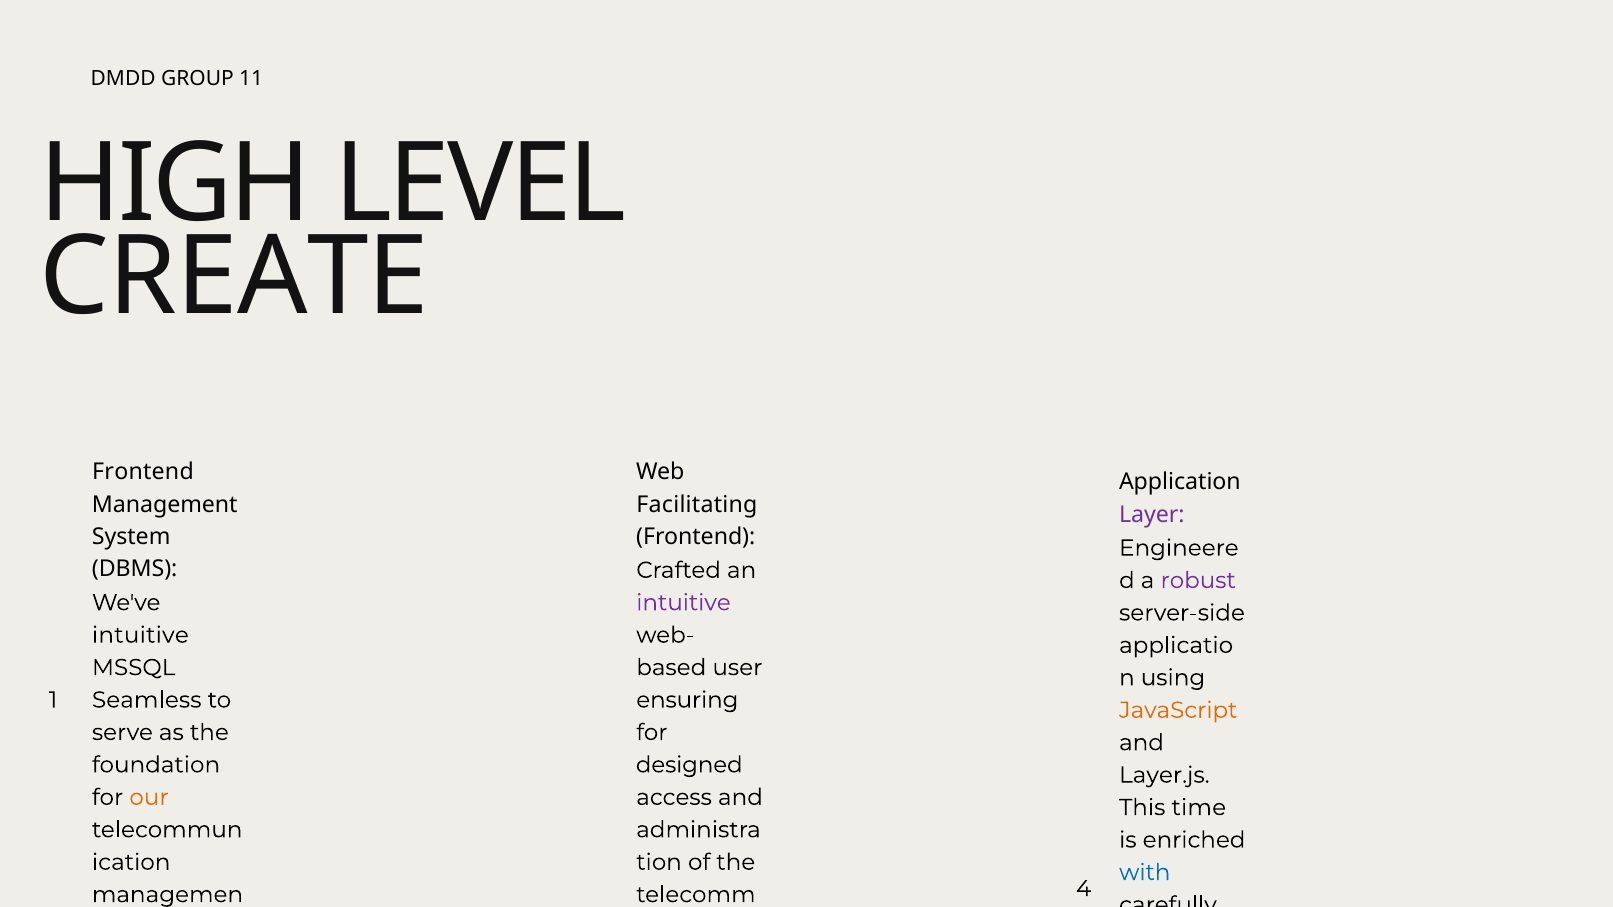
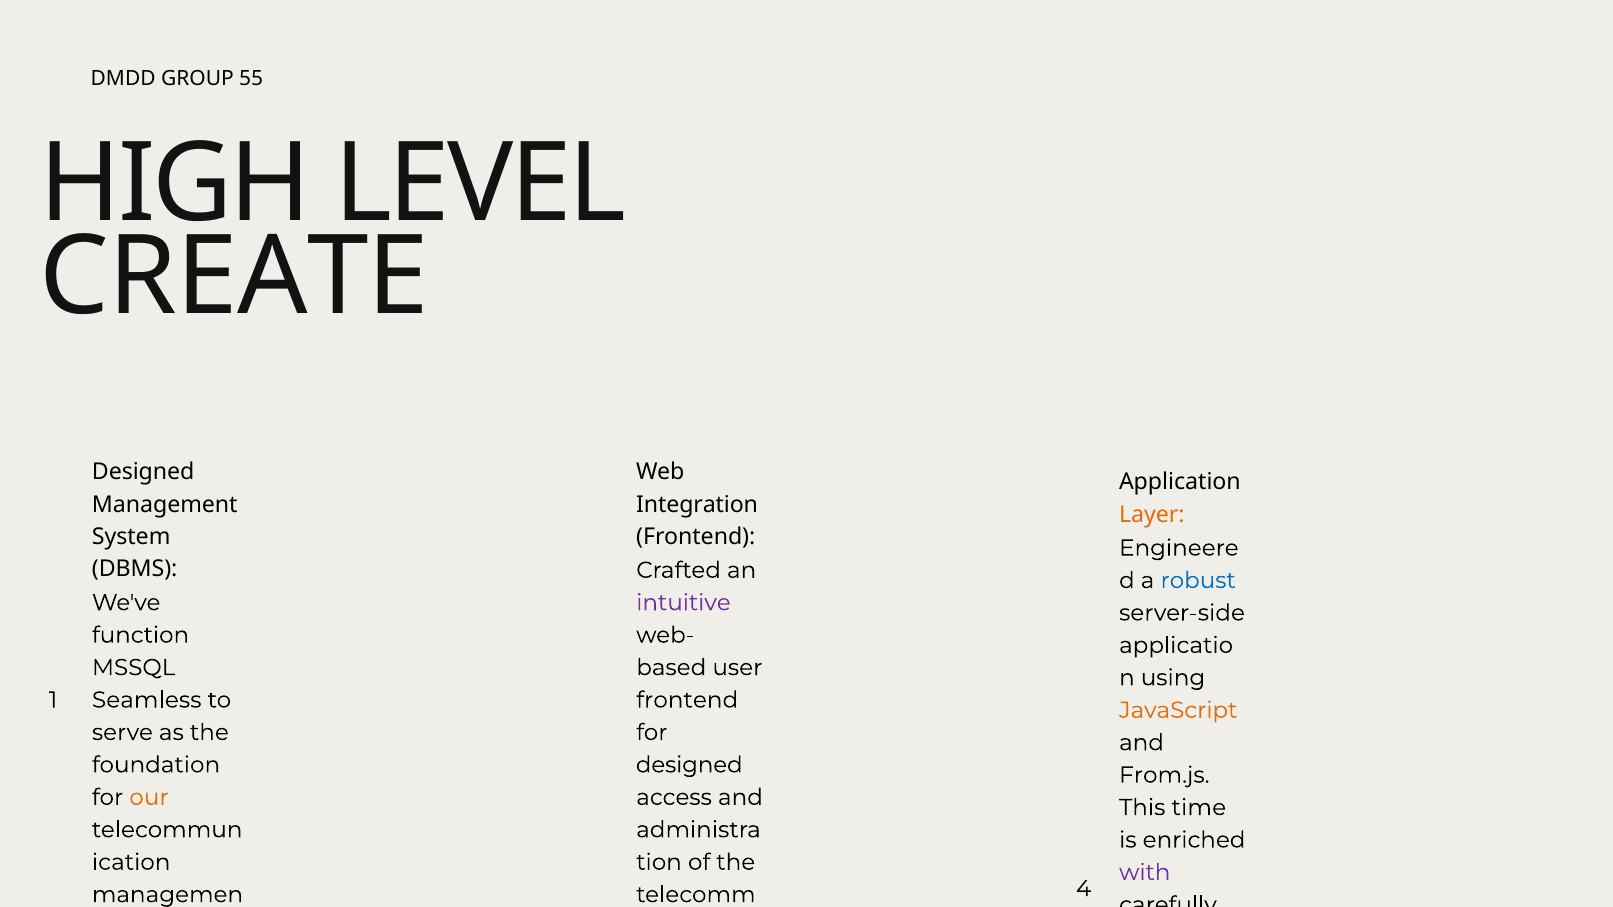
11: 11 -> 55
Frontend at (143, 472): Frontend -> Designed
Facilitating: Facilitating -> Integration
Layer at (1152, 515) colour: purple -> orange
robust colour: purple -> blue
intuitive at (140, 635): intuitive -> function
ensuring at (687, 700): ensuring -> frontend
Layer.js: Layer.js -> From.js
with colour: blue -> purple
